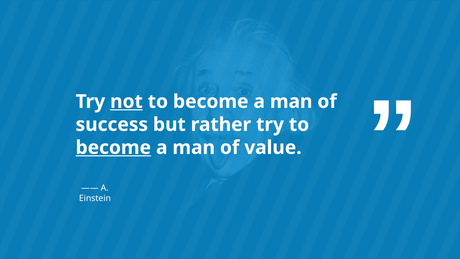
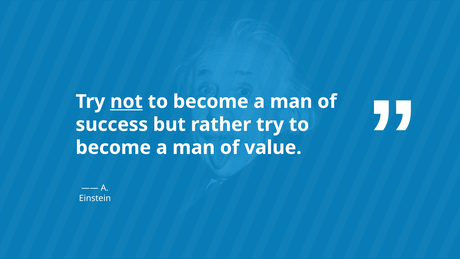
become at (113, 147) underline: present -> none
